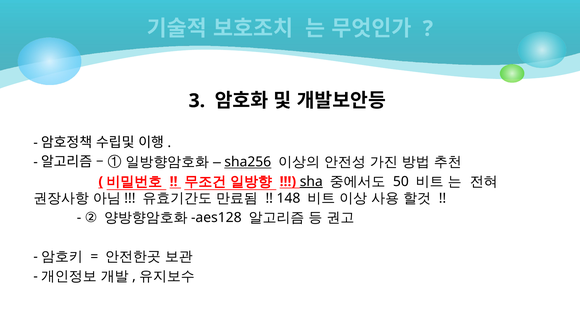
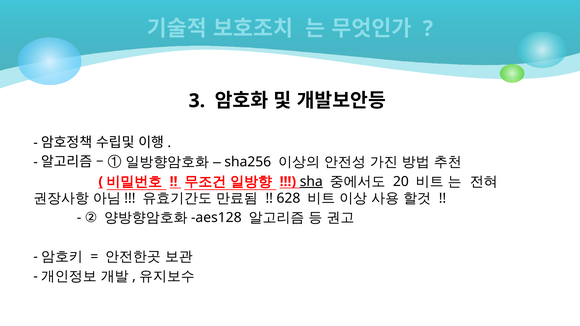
sha256 underline: present -> none
50: 50 -> 20
148: 148 -> 628
